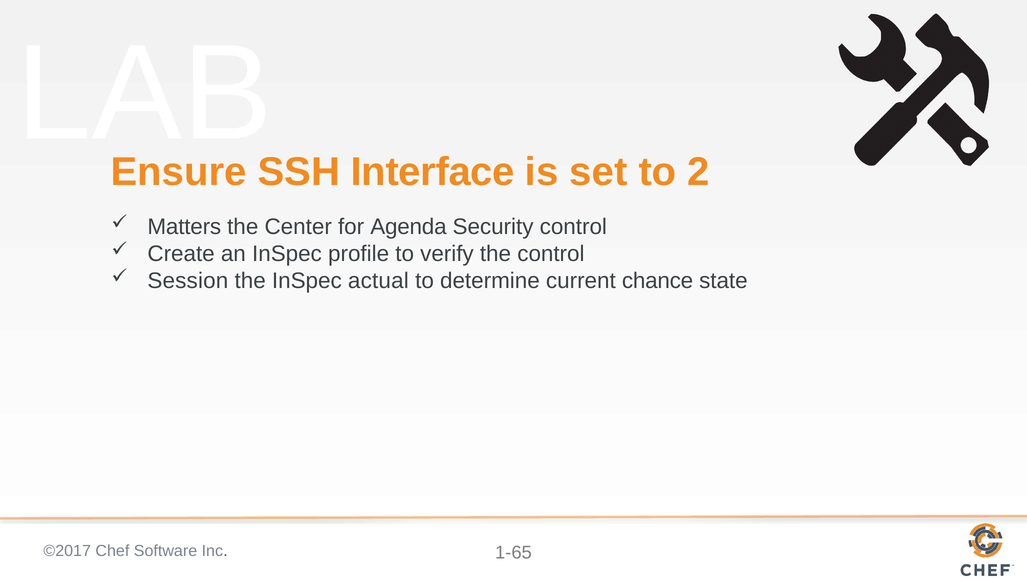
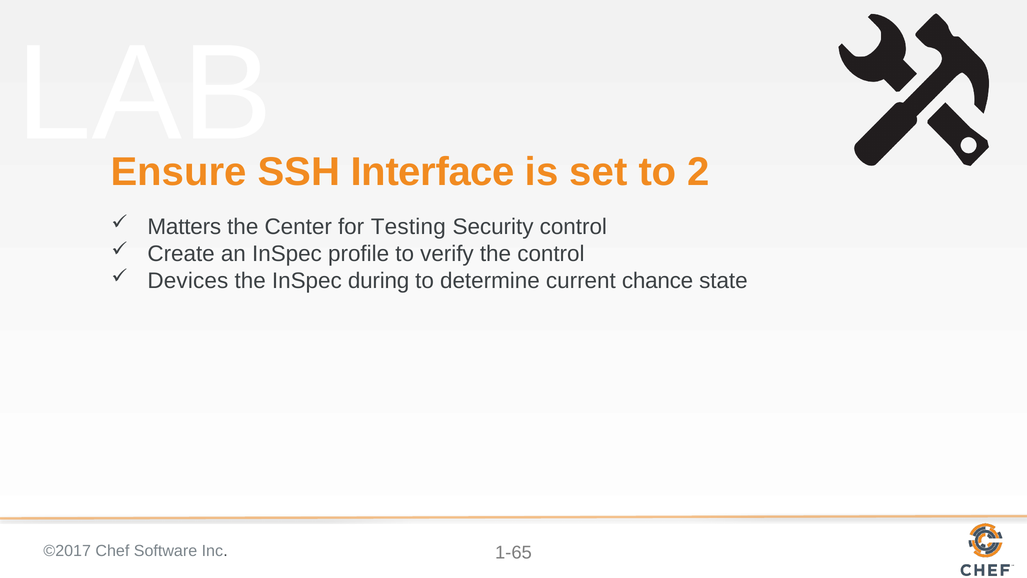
Agenda: Agenda -> Testing
Session: Session -> Devices
actual: actual -> during
